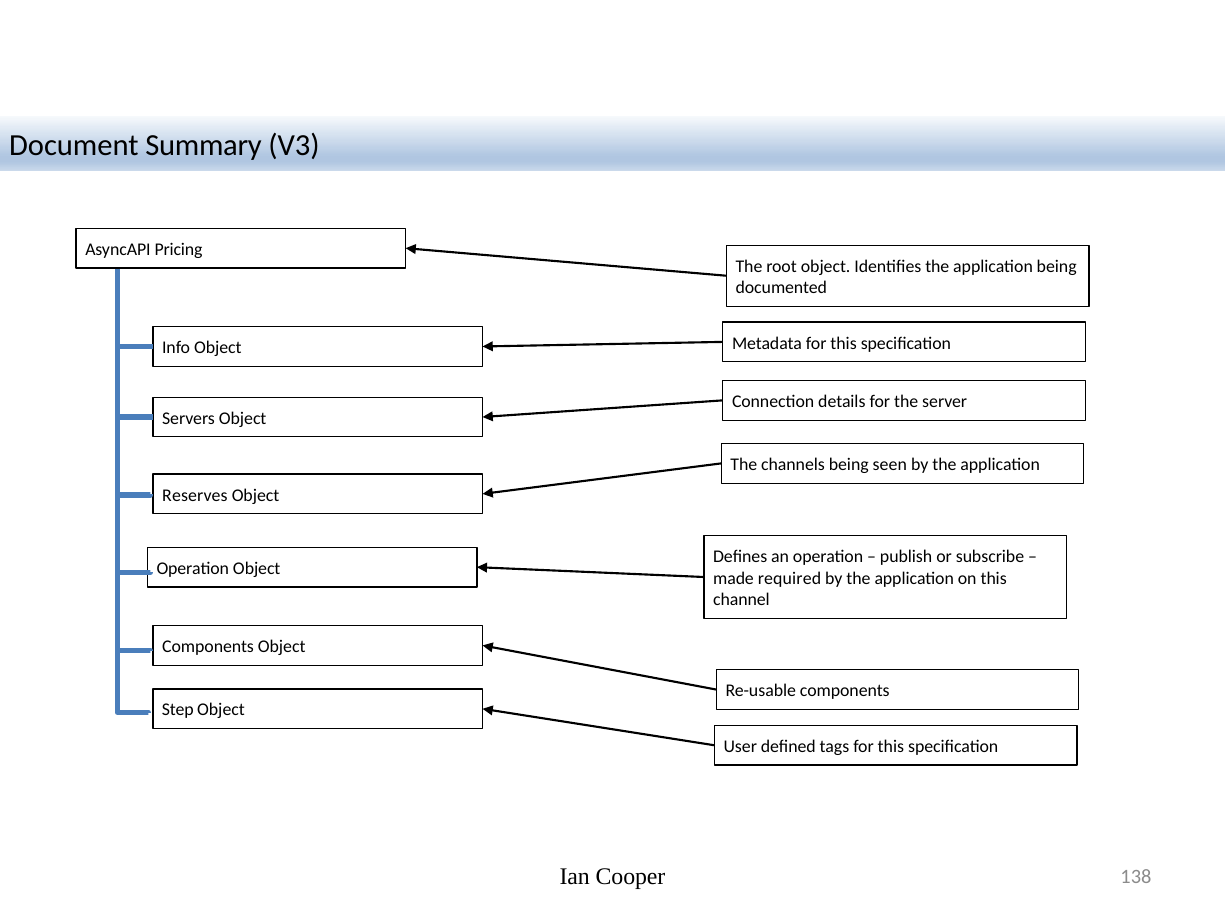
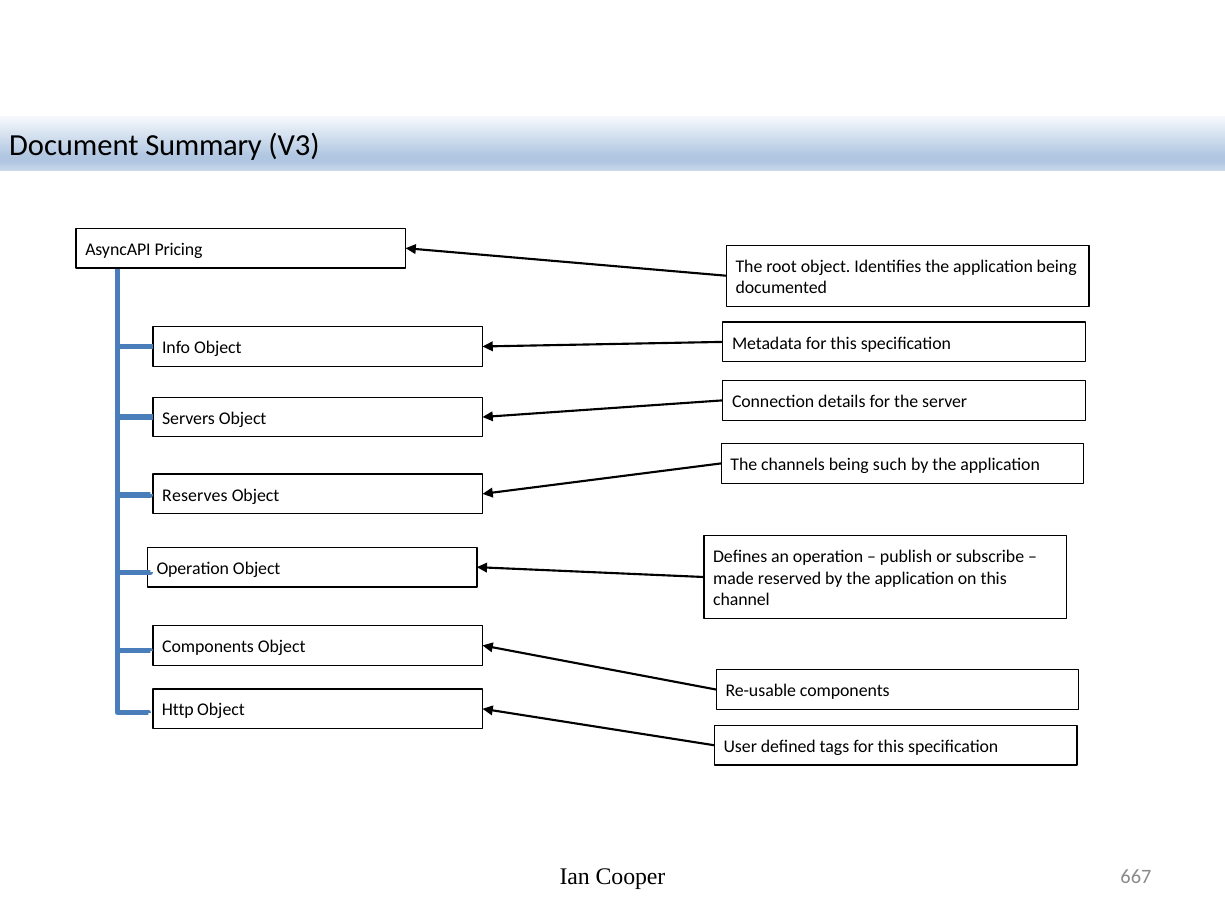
seen: seen -> such
required: required -> reserved
Step: Step -> Http
138: 138 -> 667
